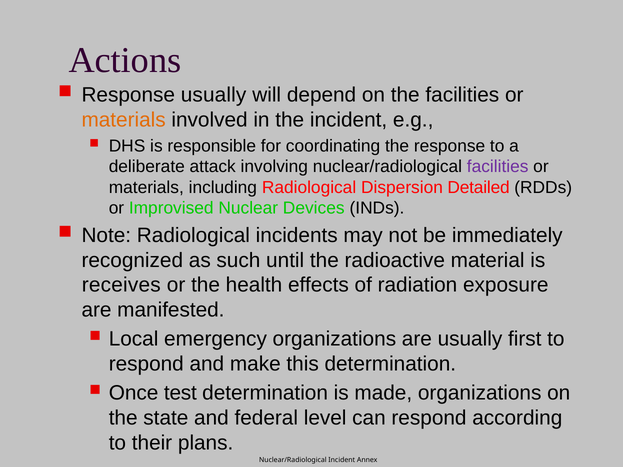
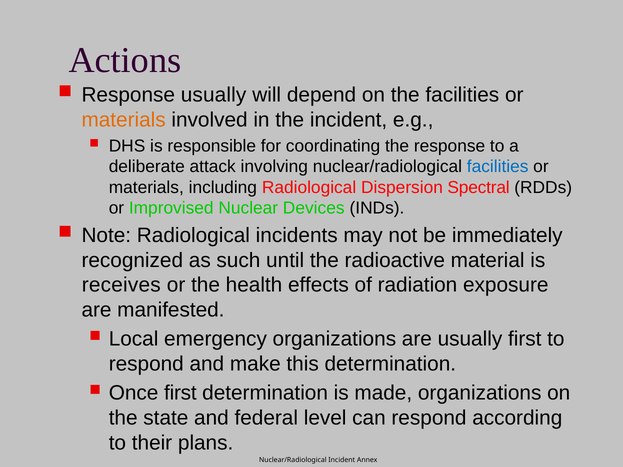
facilities at (498, 167) colour: purple -> blue
Detailed: Detailed -> Spectral
Once test: test -> first
